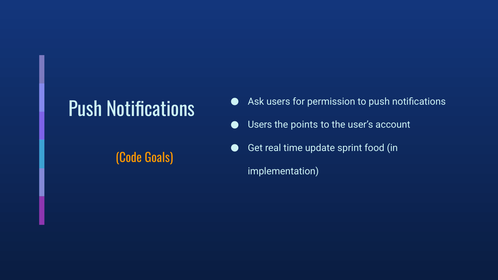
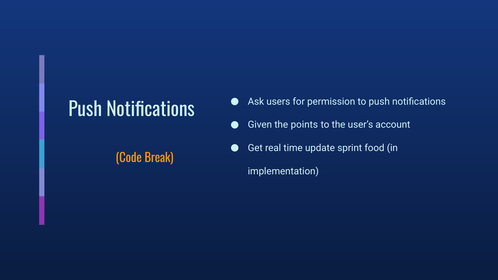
Users at (260, 125): Users -> Given
Goals: Goals -> Break
